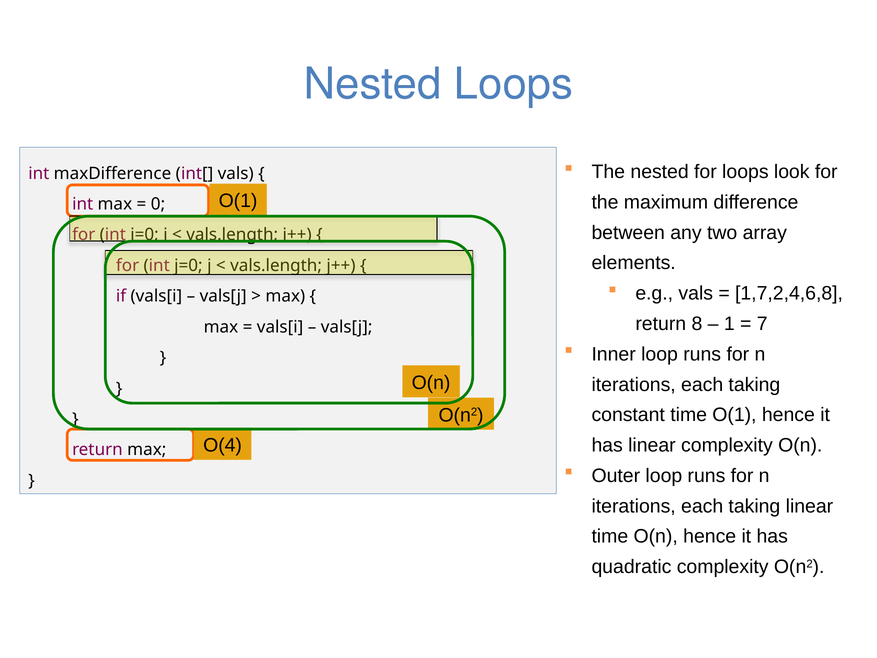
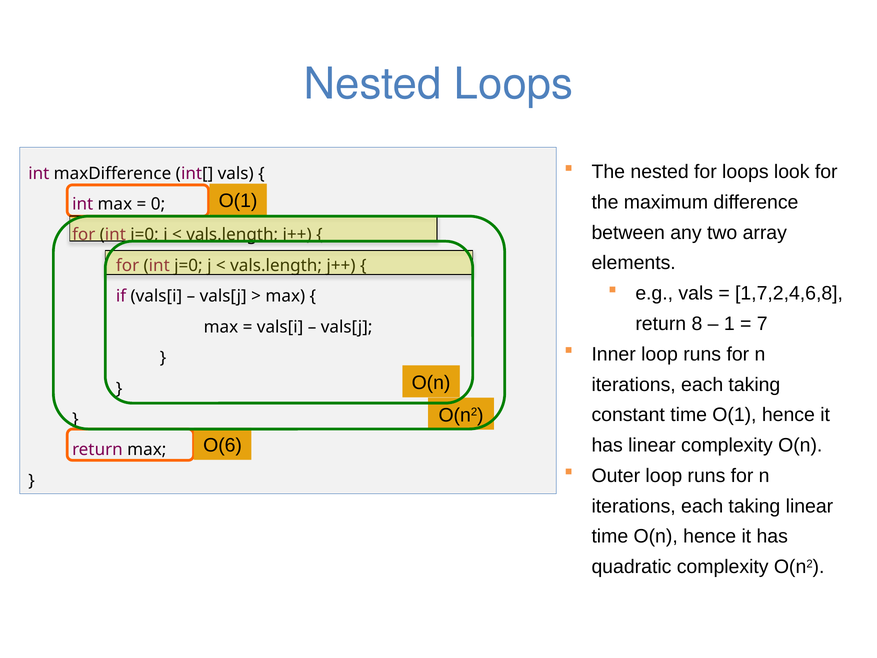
O(4: O(4 -> O(6
